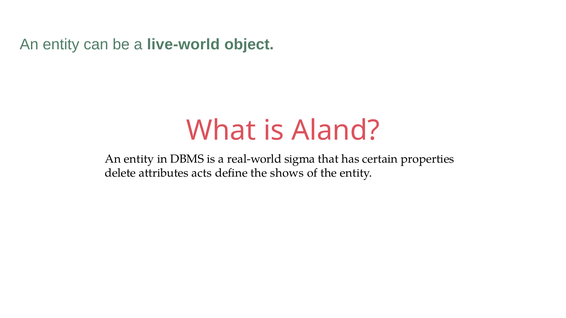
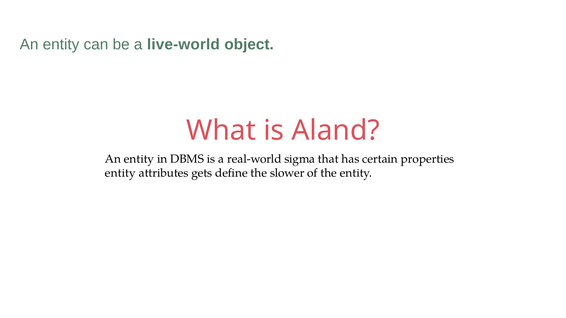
delete at (120, 173): delete -> entity
acts: acts -> gets
shows: shows -> slower
